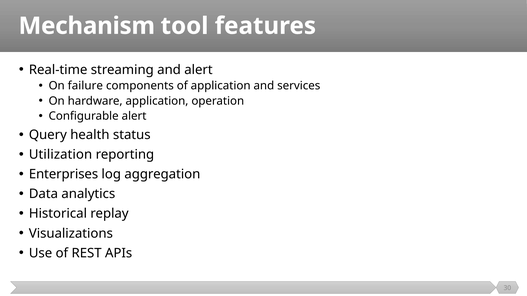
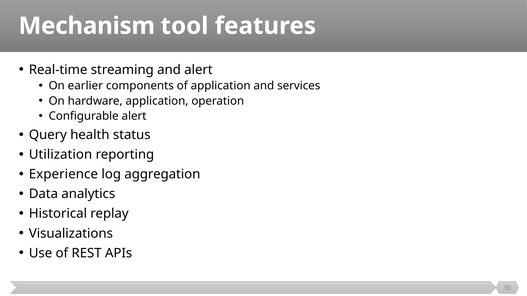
failure: failure -> earlier
Enterprises: Enterprises -> Experience
